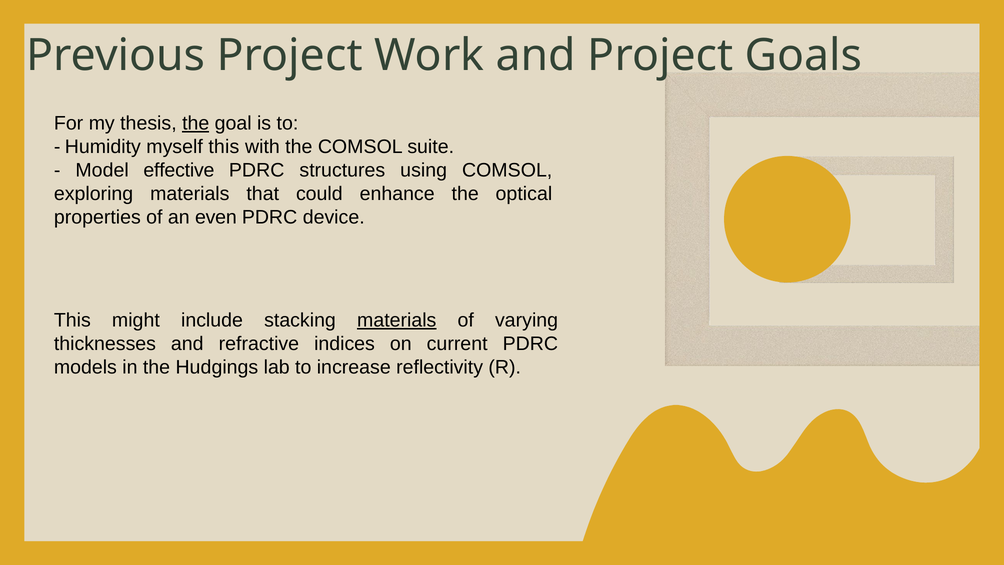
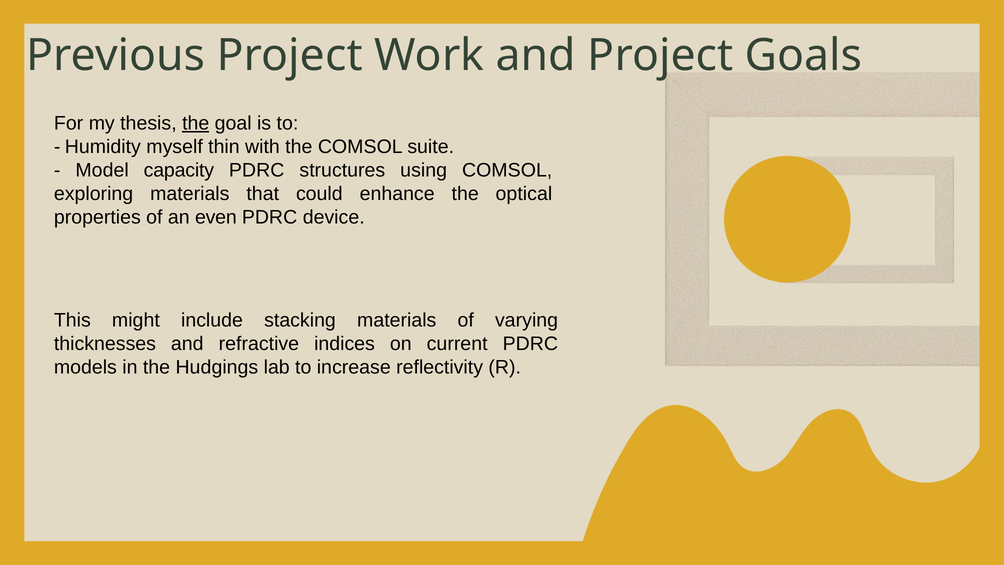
myself this: this -> thin
effective: effective -> capacity
materials at (397, 320) underline: present -> none
